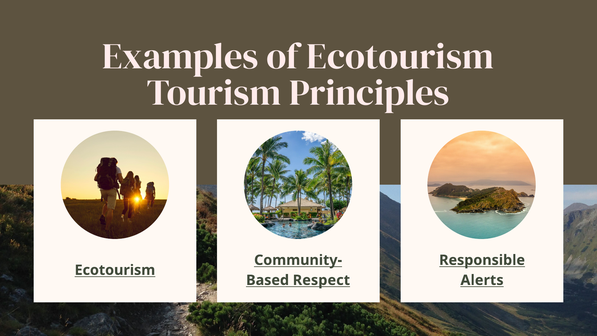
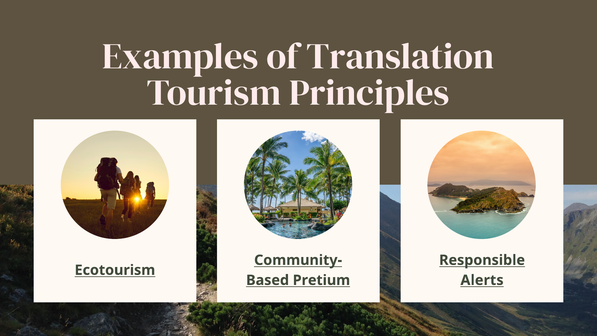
of Ecotourism: Ecotourism -> Translation
Respect: Respect -> Pretium
